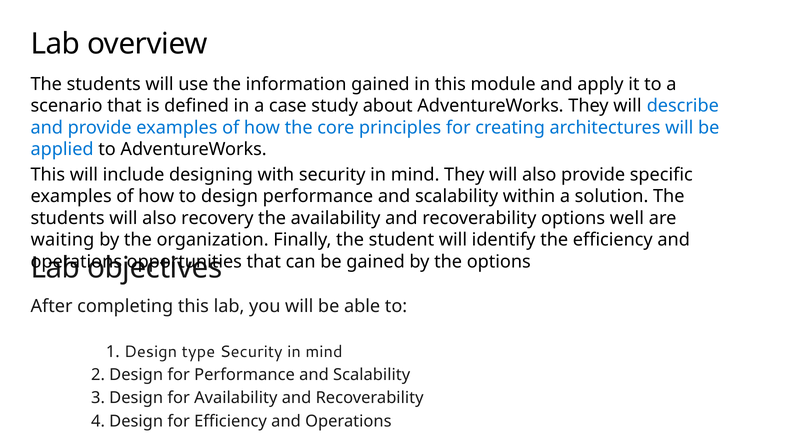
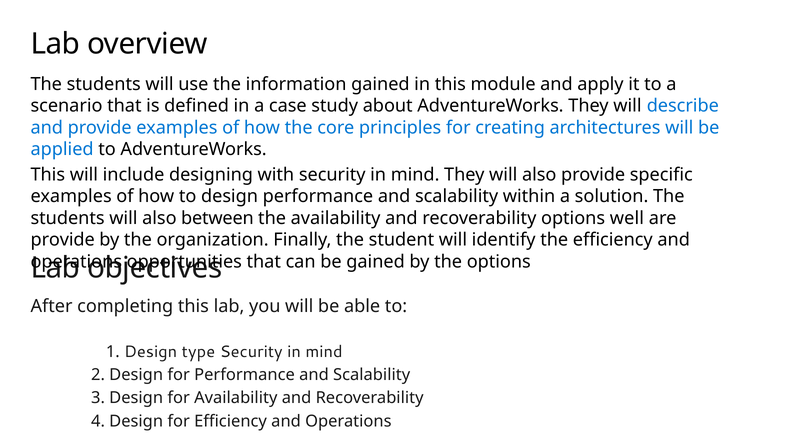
recovery: recovery -> between
waiting at (63, 240): waiting -> provide
